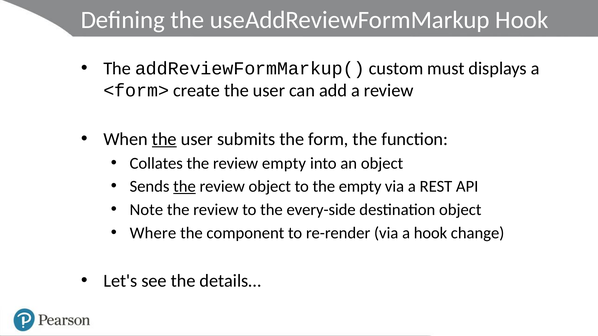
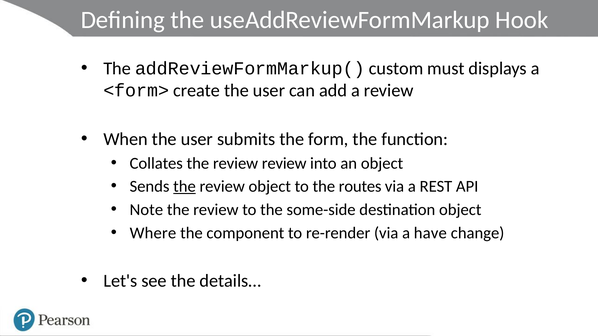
the at (164, 139) underline: present -> none
review empty: empty -> review
the empty: empty -> routes
every-side: every-side -> some-side
a hook: hook -> have
